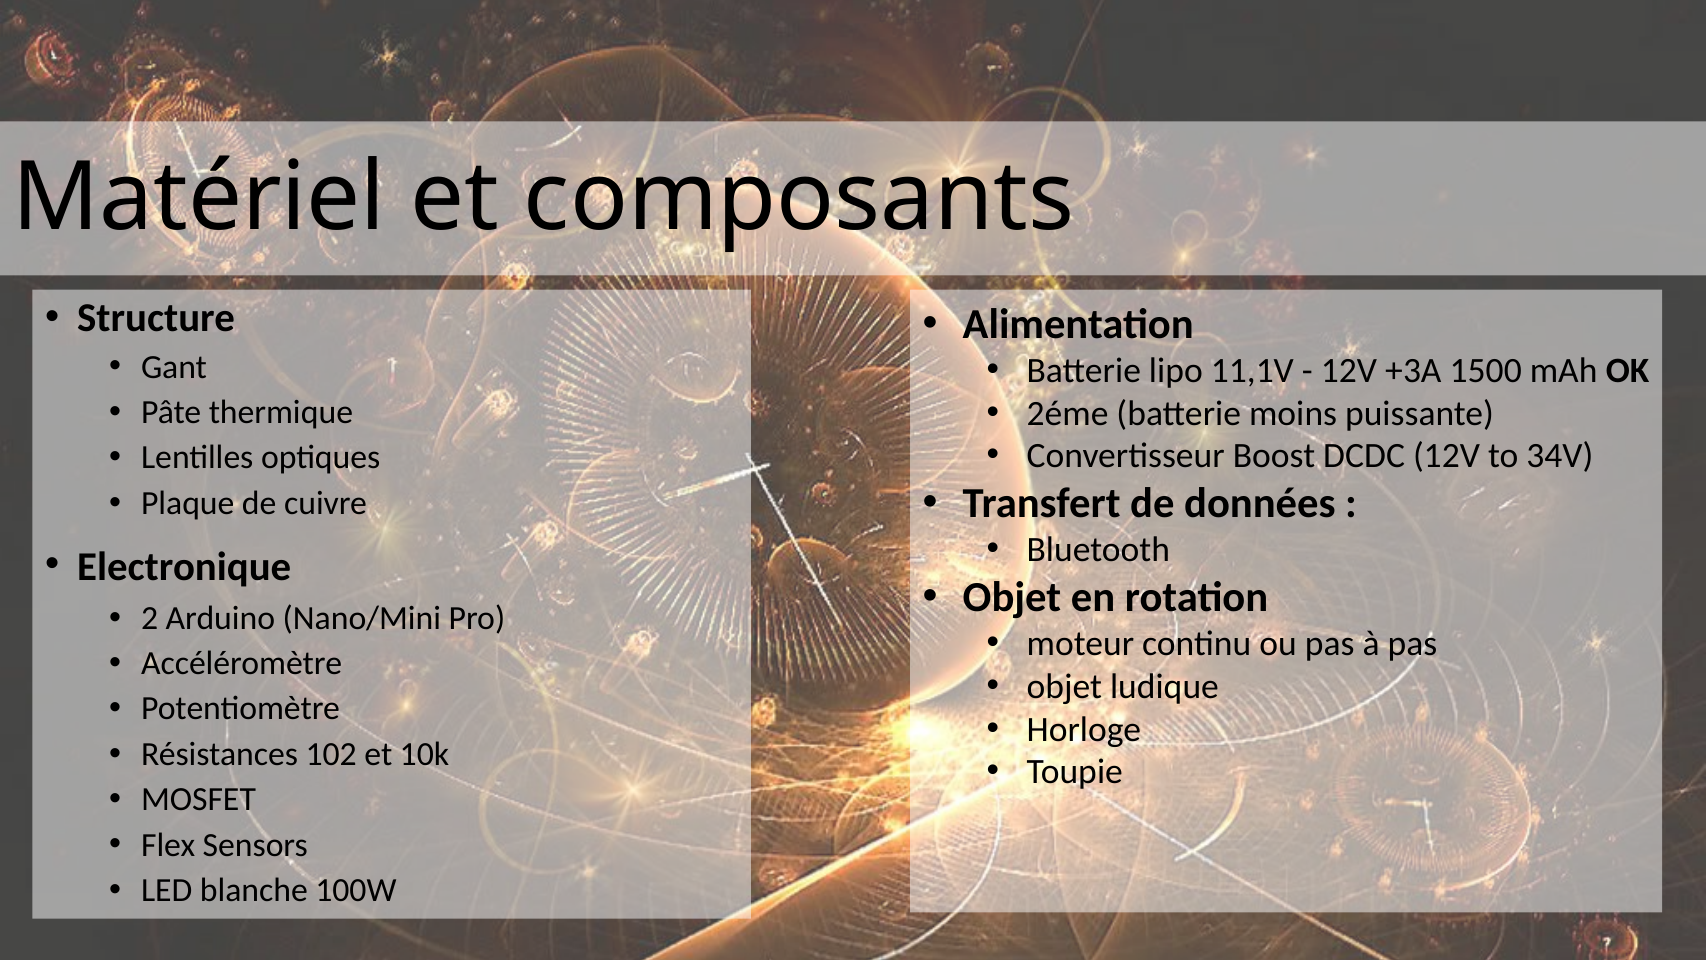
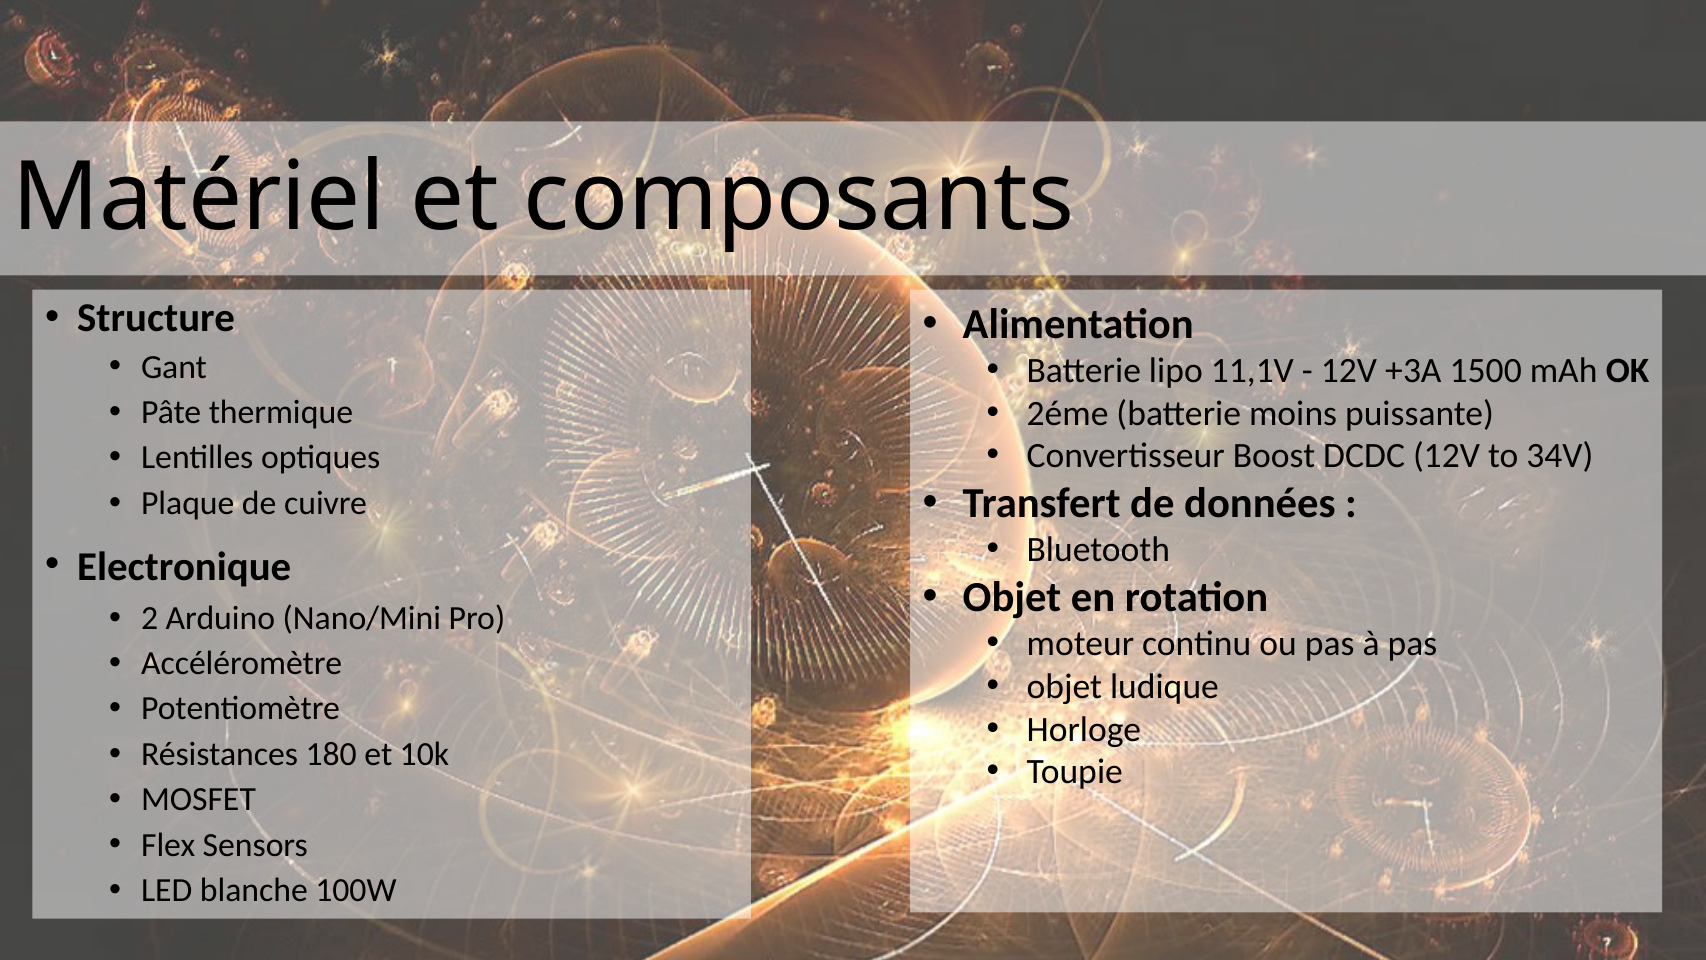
102: 102 -> 180
